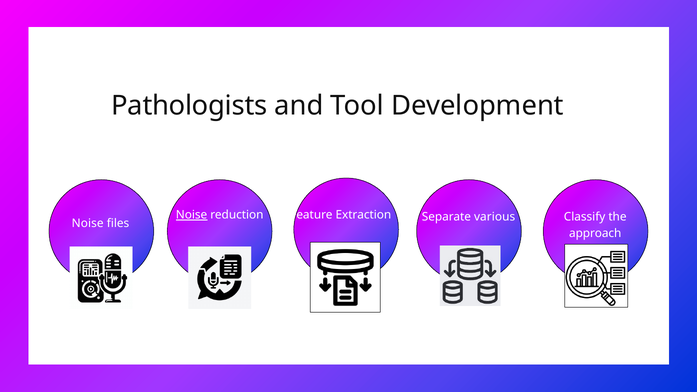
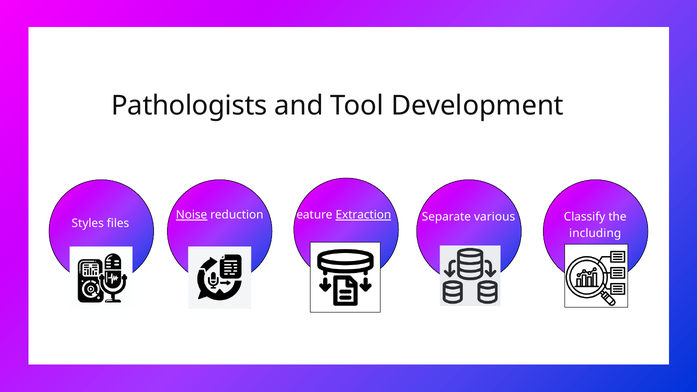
Extraction underline: none -> present
Noise at (88, 223): Noise -> Styles
approach: approach -> including
